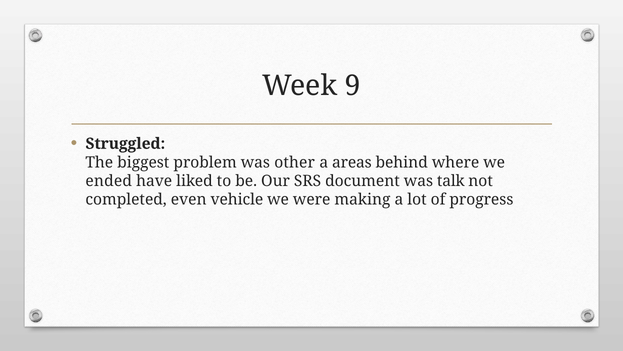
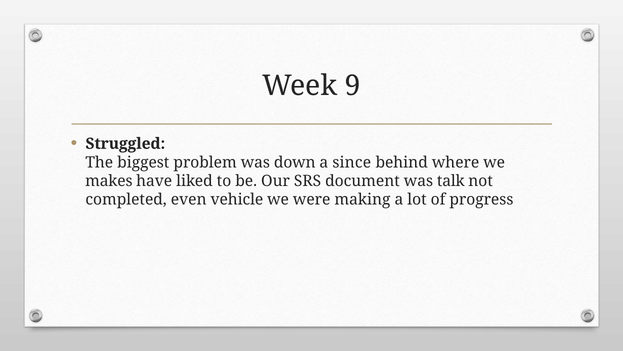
other: other -> down
areas: areas -> since
ended: ended -> makes
